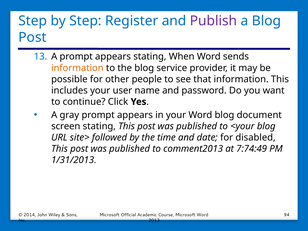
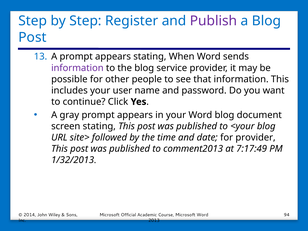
information at (77, 68) colour: orange -> purple
for disabled: disabled -> provider
7:74:49: 7:74:49 -> 7:17:49
1/31/2013: 1/31/2013 -> 1/32/2013
